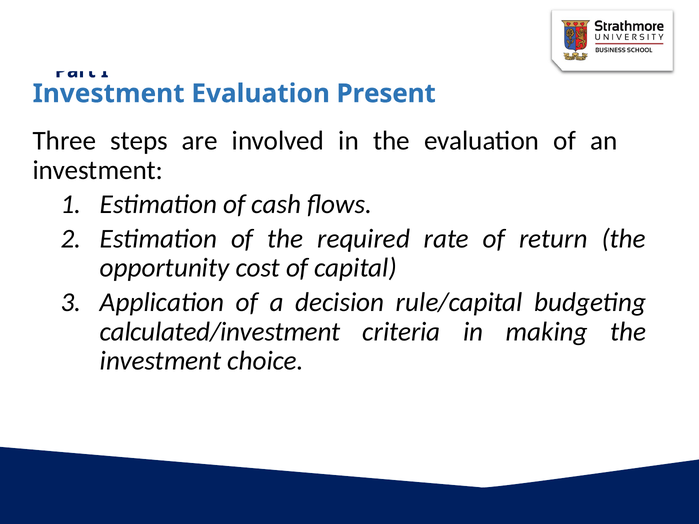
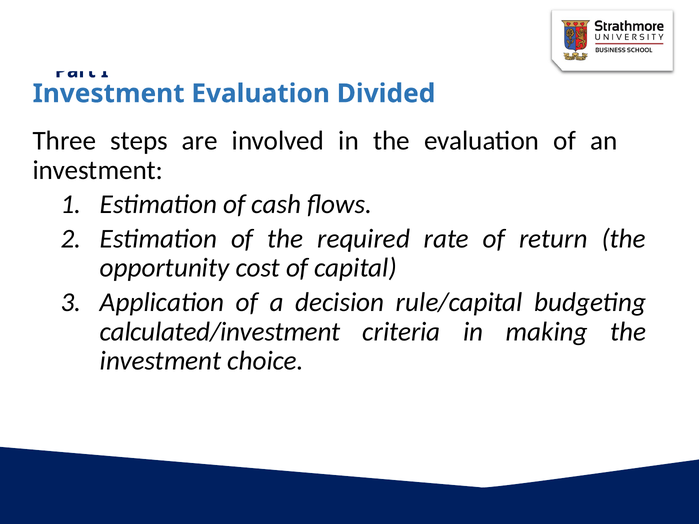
Present: Present -> Divided
